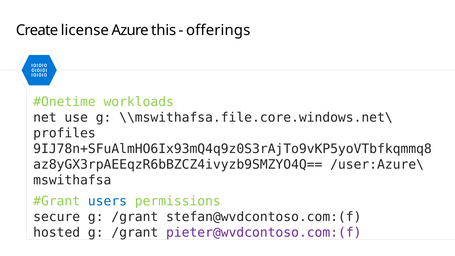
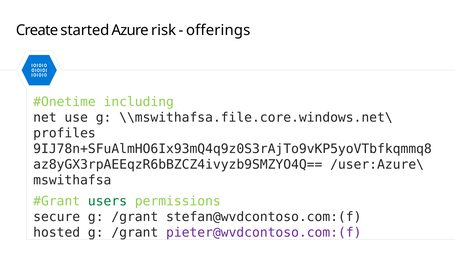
license: license -> started
this: this -> risk
workloads: workloads -> including
users colour: blue -> green
